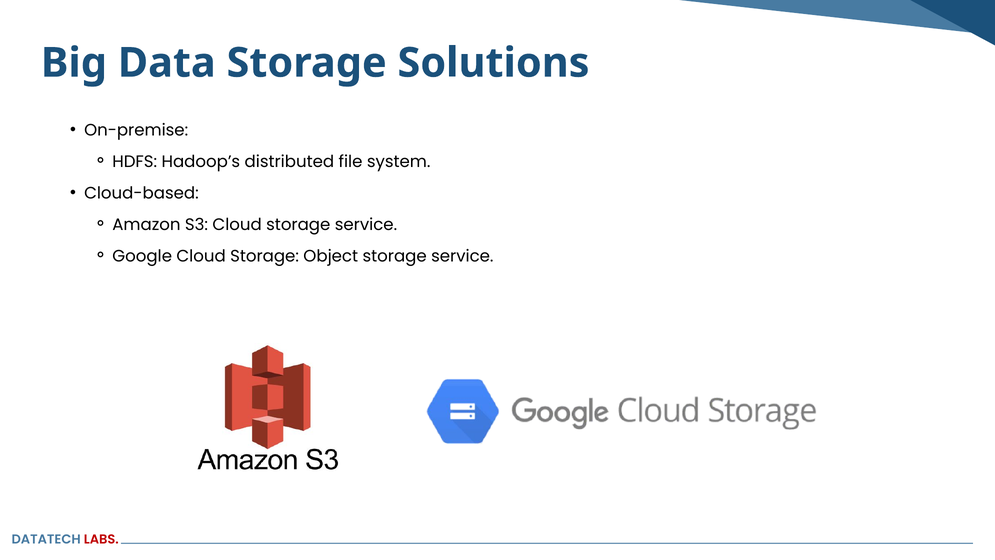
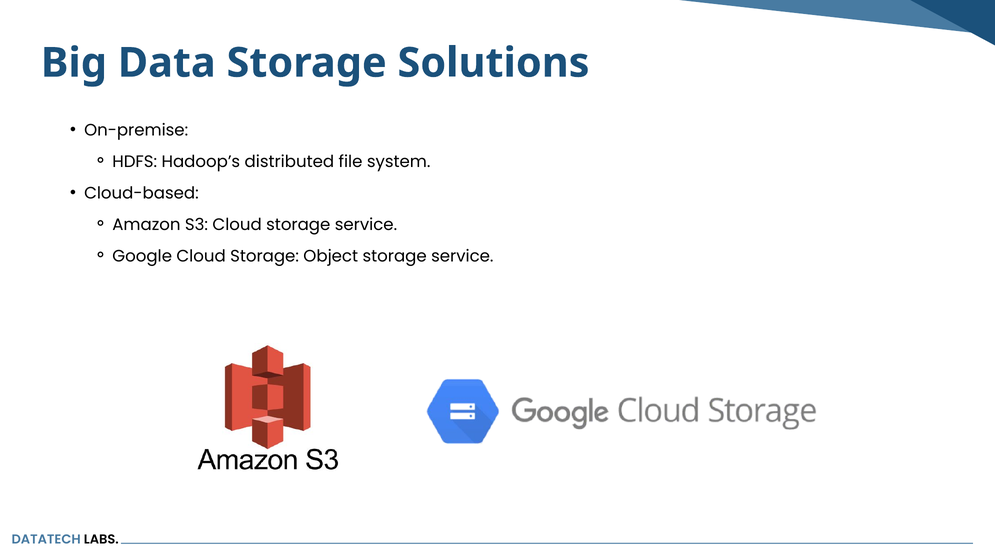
LABS colour: red -> black
